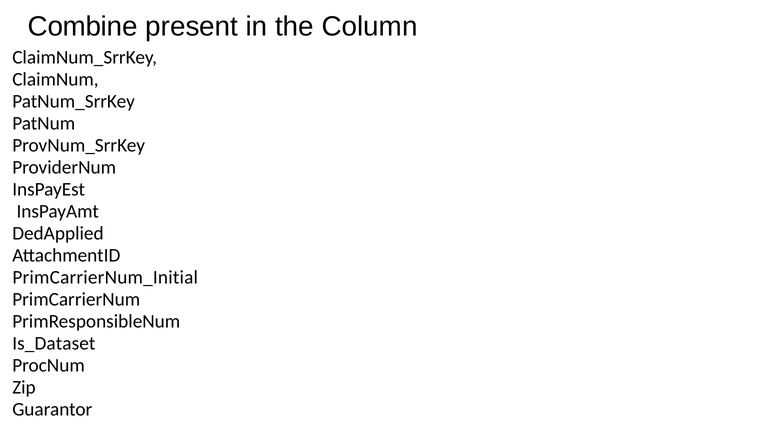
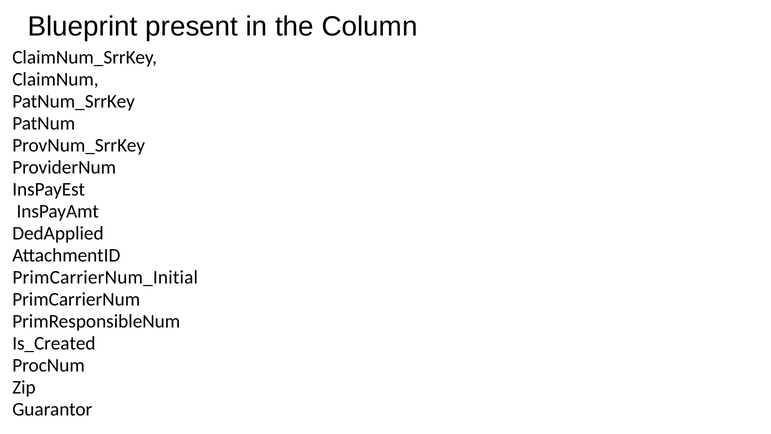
Combine: Combine -> Blueprint
Is_Dataset: Is_Dataset -> Is_Created
